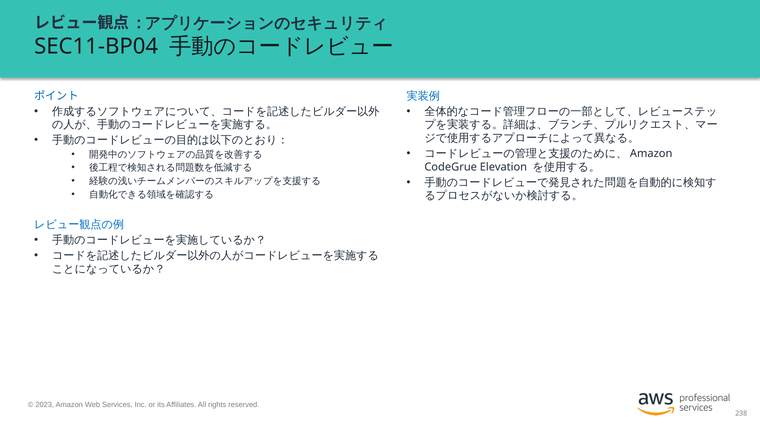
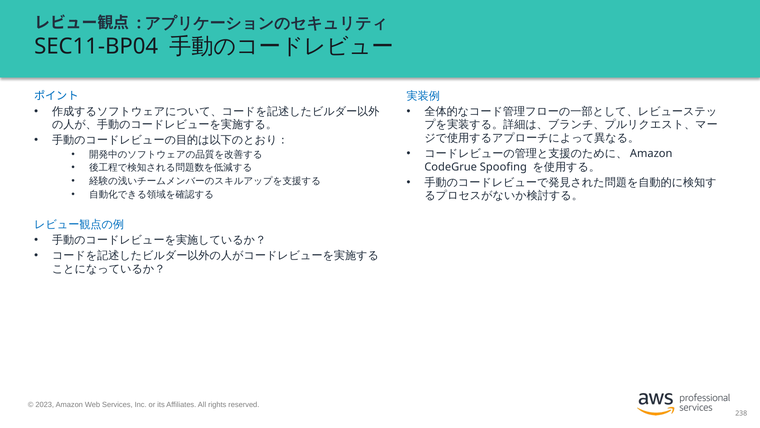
Elevation: Elevation -> Spoofing
